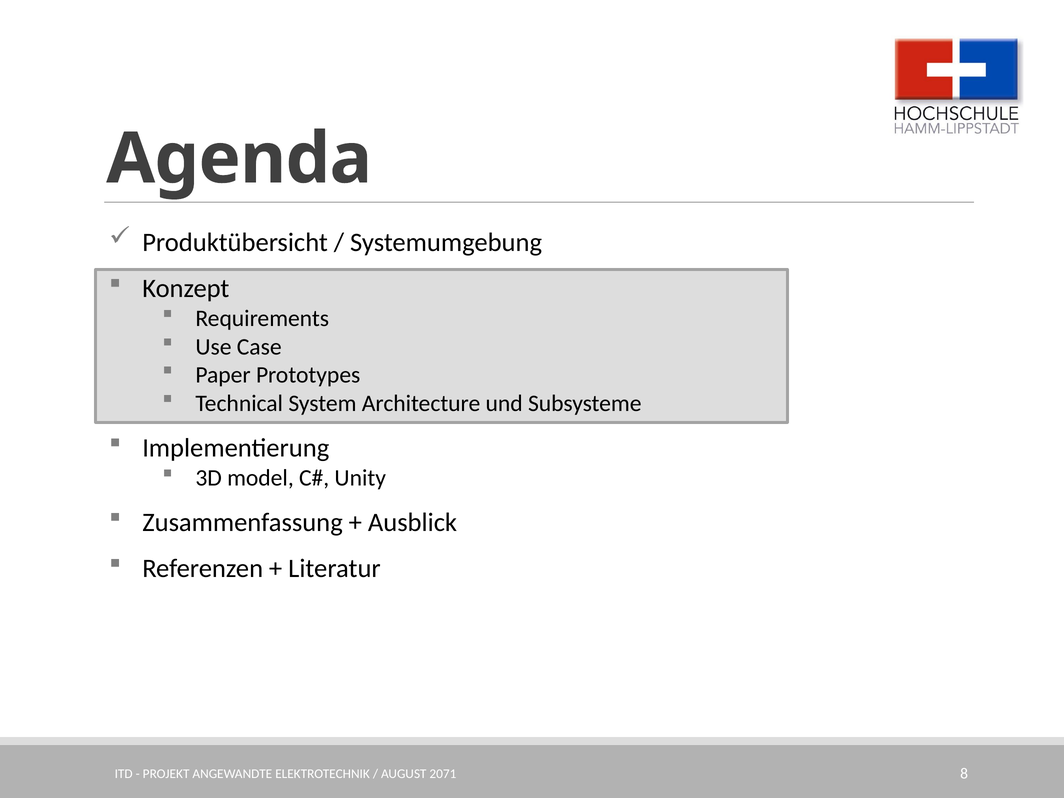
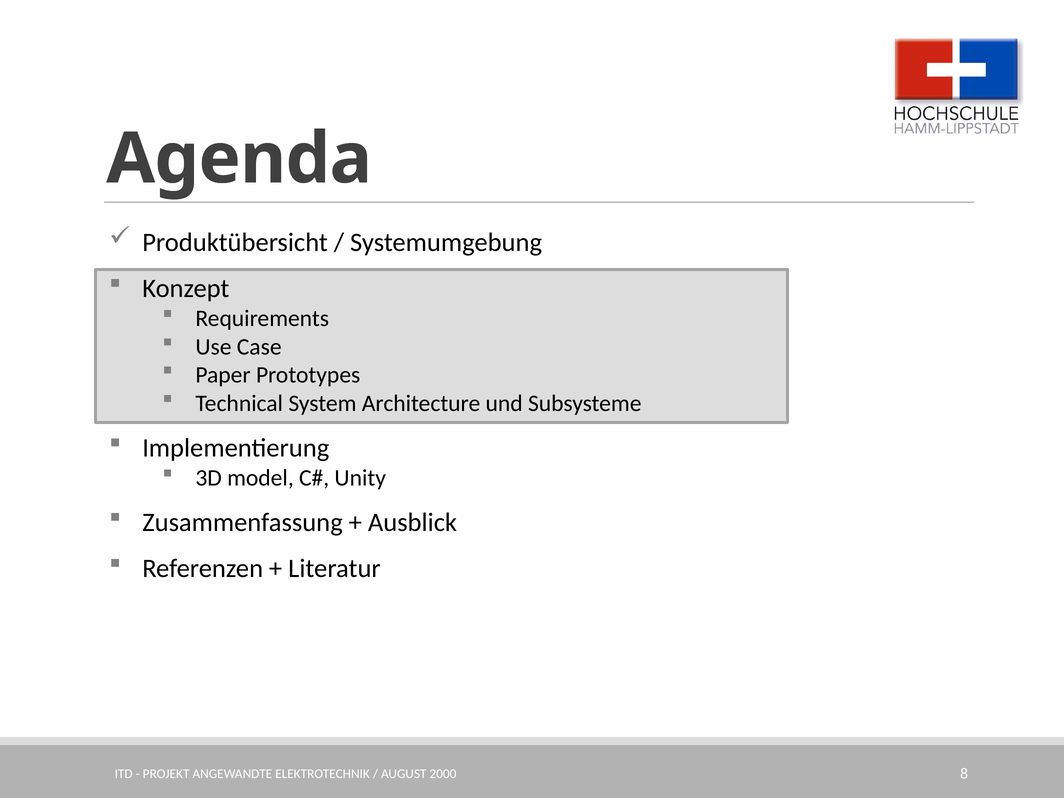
2071: 2071 -> 2000
